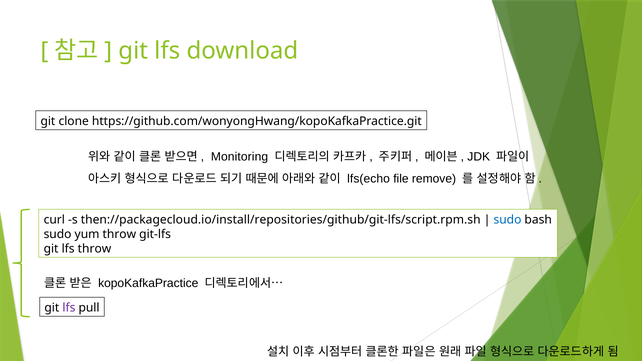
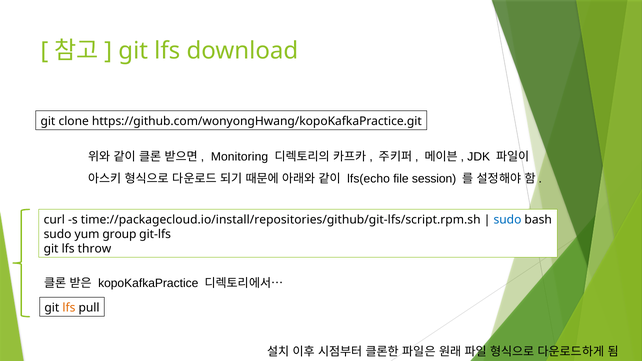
remove: remove -> session
then://packagecloud.io/install/repositories/github/git-lfs/script.rpm.sh: then://packagecloud.io/install/repositories/github/git-lfs/script.rpm.sh -> time://packagecloud.io/install/repositories/github/git-lfs/script.rpm.sh
yum throw: throw -> group
lfs at (69, 308) colour: purple -> orange
